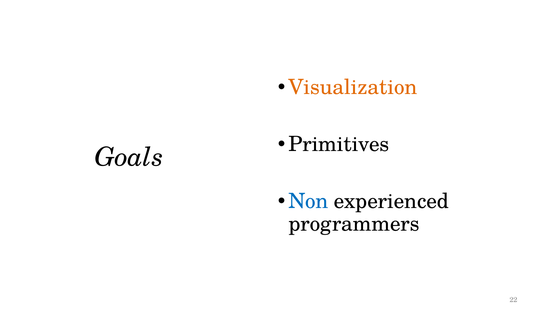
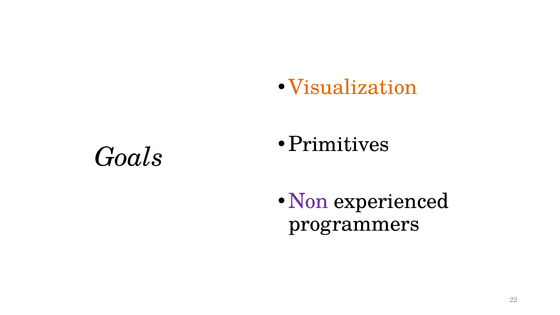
Non colour: blue -> purple
